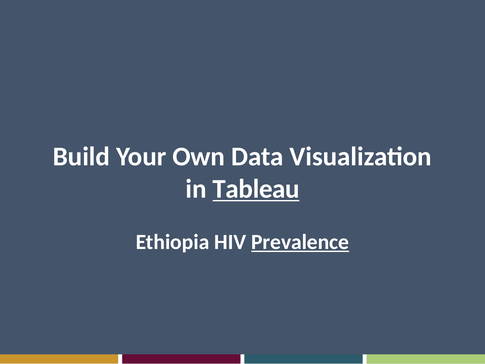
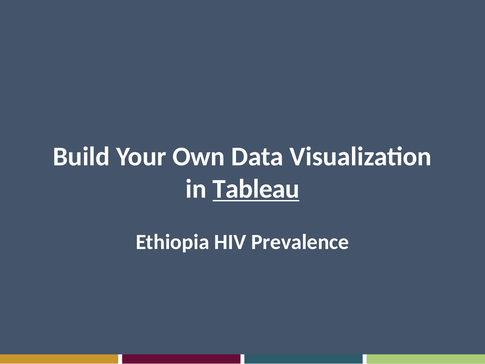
Prevalence underline: present -> none
